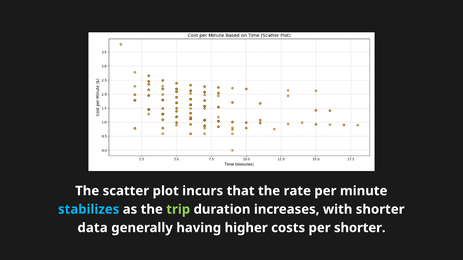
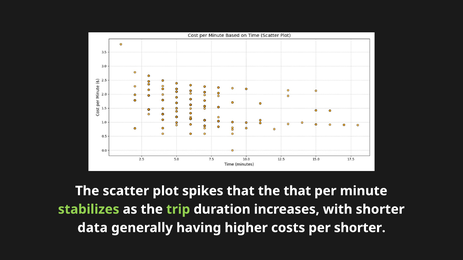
incurs: incurs -> spikes
the rate: rate -> that
stabilizes colour: light blue -> light green
